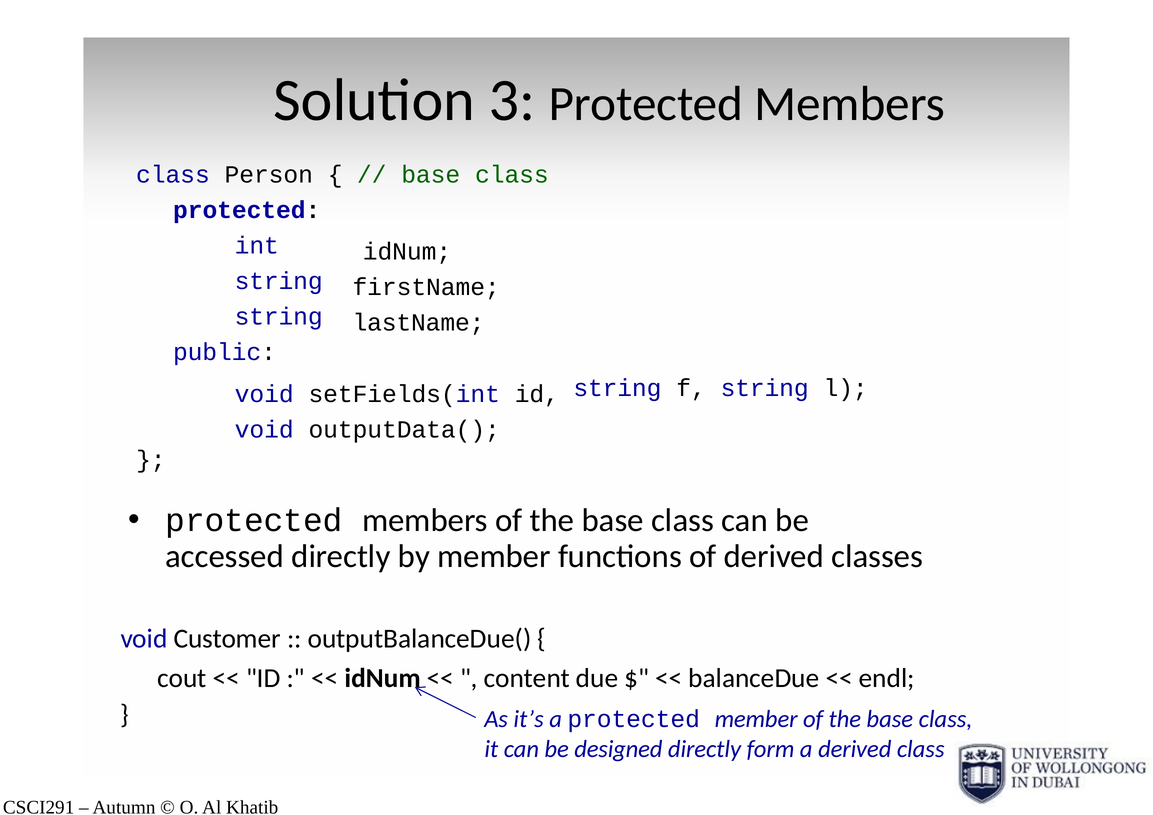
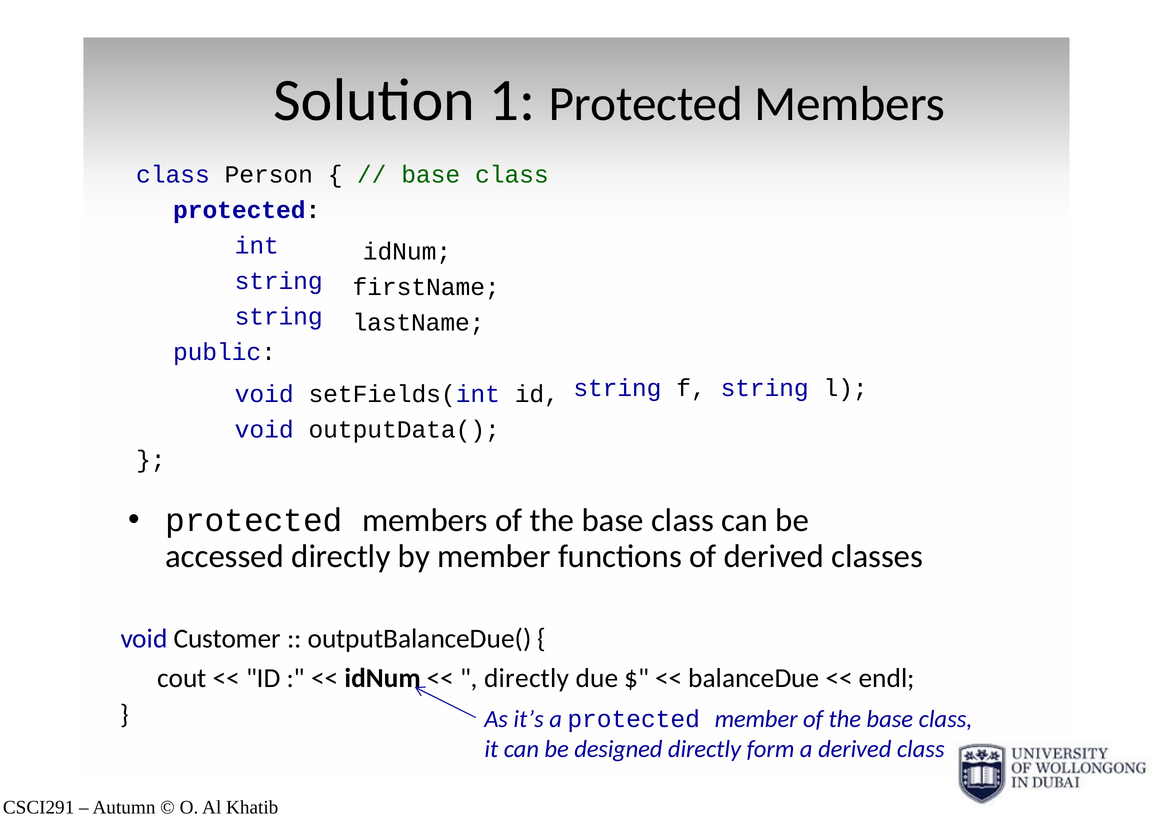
3: 3 -> 1
content at (527, 678): content -> directly
